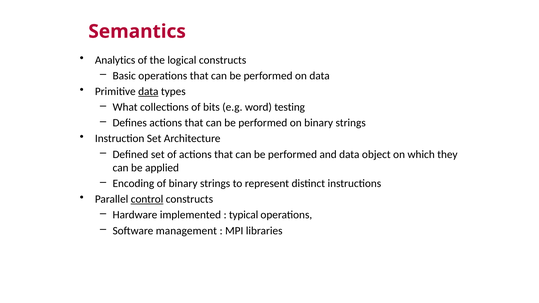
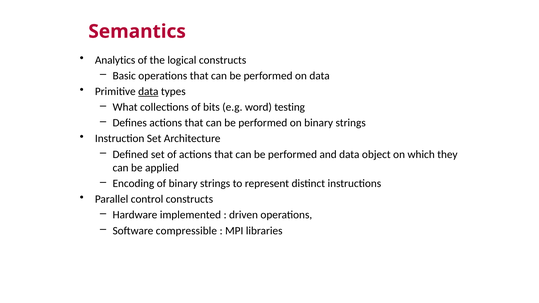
control underline: present -> none
typical: typical -> driven
management: management -> compressible
